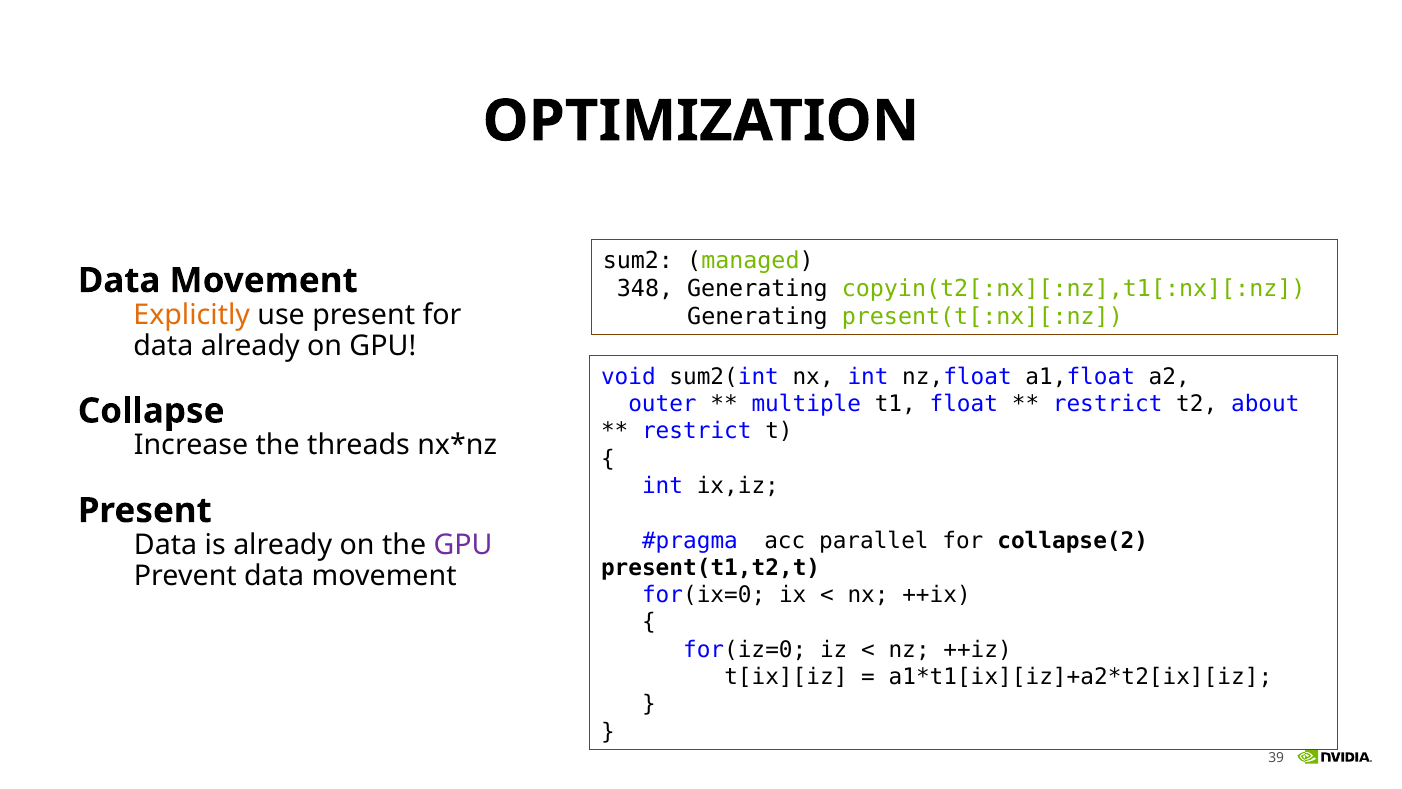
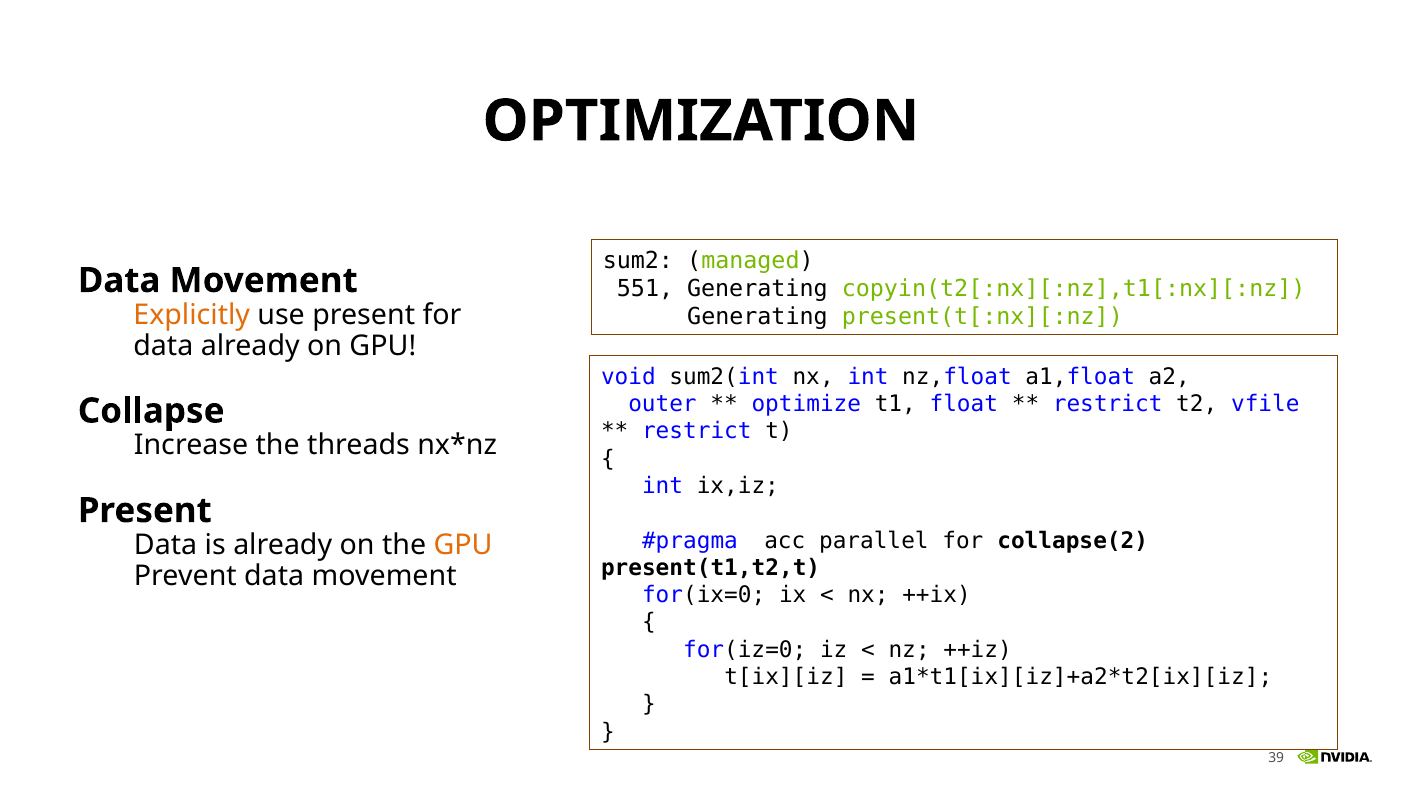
348: 348 -> 551
multiple: multiple -> optimize
about: about -> vfile
GPU at (463, 545) colour: purple -> orange
